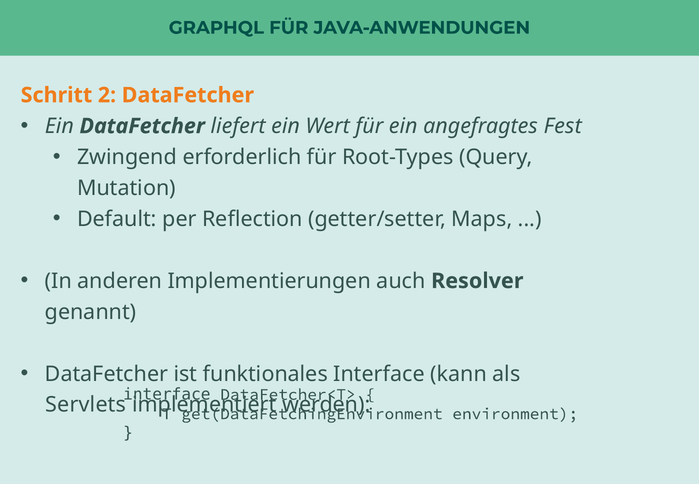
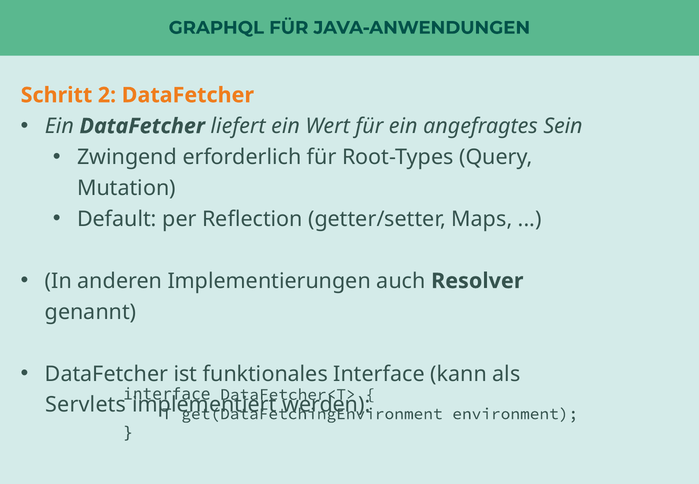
Fest: Fest -> Sein
